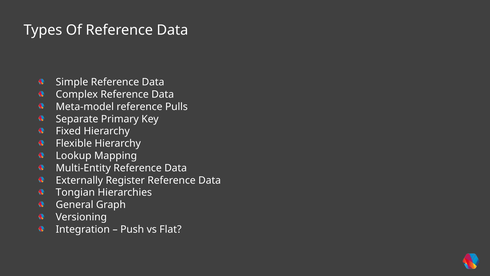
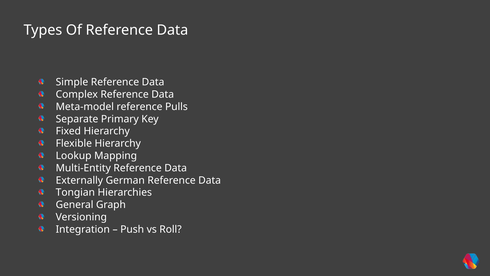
Register: Register -> German
Flat: Flat -> Roll
